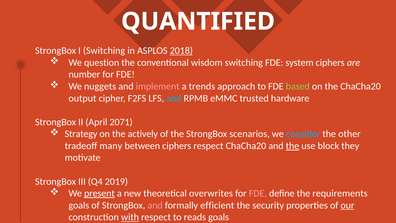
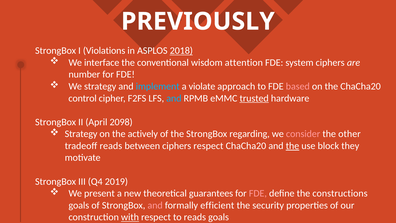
QUANTIFIED: QUANTIFIED -> PREVIOUSLY
I Switching: Switching -> Violations
question: question -> interface
wisdom switching: switching -> attention
We nuggets: nuggets -> strategy
implement colour: pink -> light blue
trends: trends -> violate
based colour: light green -> pink
output: output -> control
trusted underline: none -> present
2071: 2071 -> 2098
scenarios: scenarios -> regarding
consider colour: light blue -> pink
tradeoff many: many -> reads
present underline: present -> none
overwrites: overwrites -> guarantees
requirements: requirements -> constructions
our underline: present -> none
